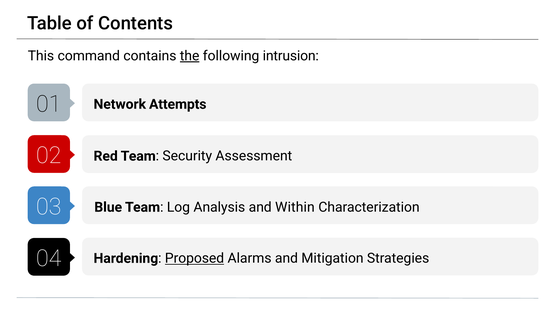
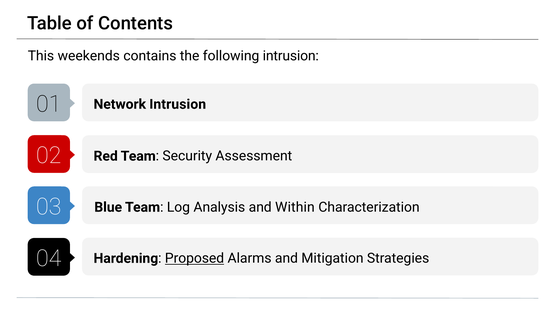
command: command -> weekends
the underline: present -> none
Network Attempts: Attempts -> Intrusion
